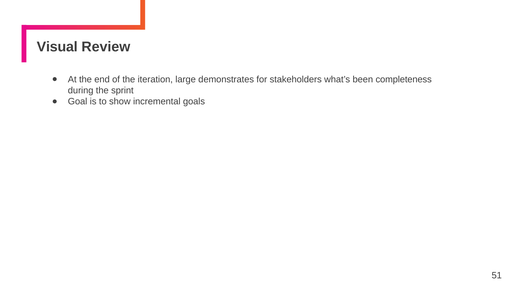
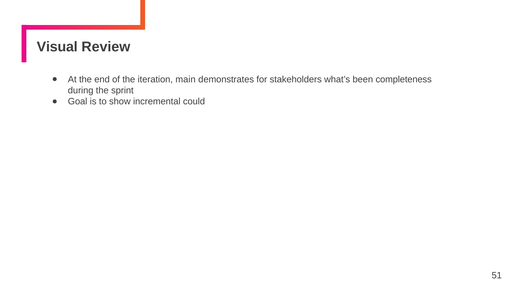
large: large -> main
goals: goals -> could
